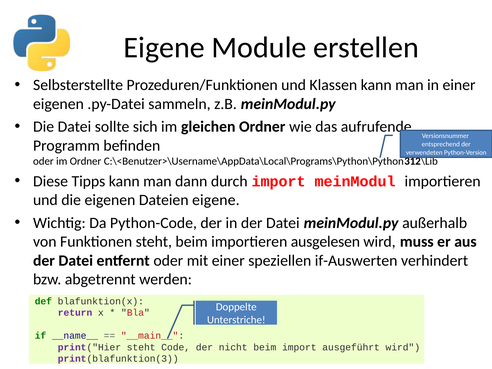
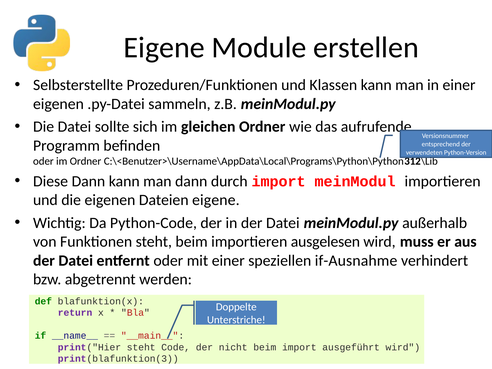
Diese Tipps: Tipps -> Dann
if-Auswerten: if-Auswerten -> if-Ausnahme
